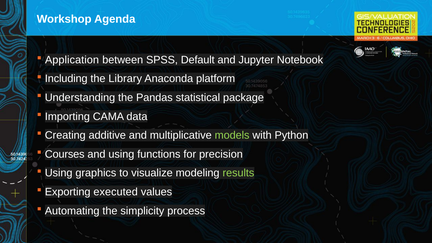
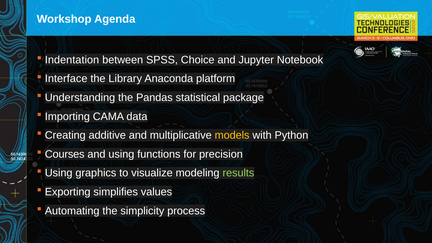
Application: Application -> Indentation
Default: Default -> Choice
Including: Including -> Interface
models colour: light green -> yellow
executed: executed -> simplifies
